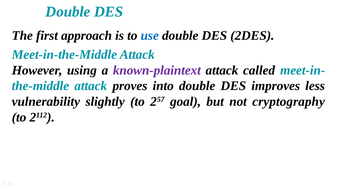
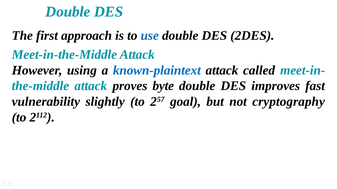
known-plaintext colour: purple -> blue
into: into -> byte
less: less -> fast
